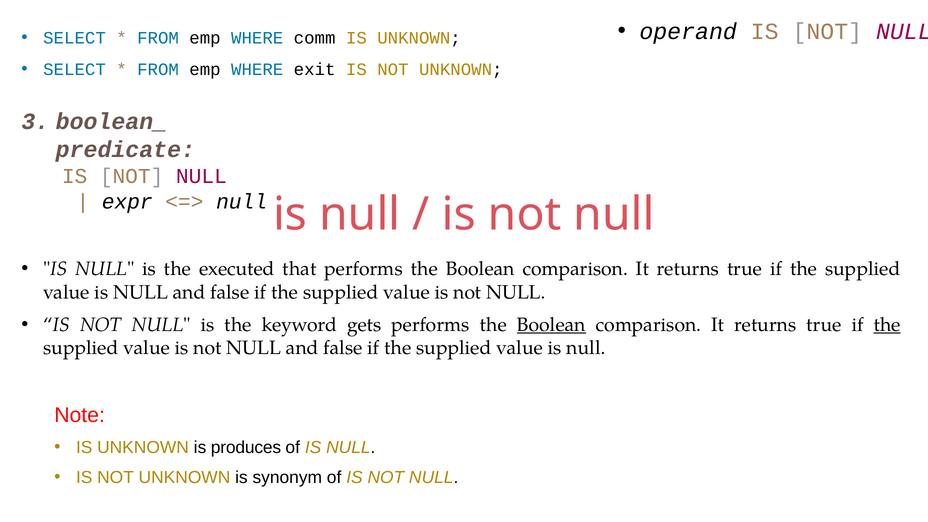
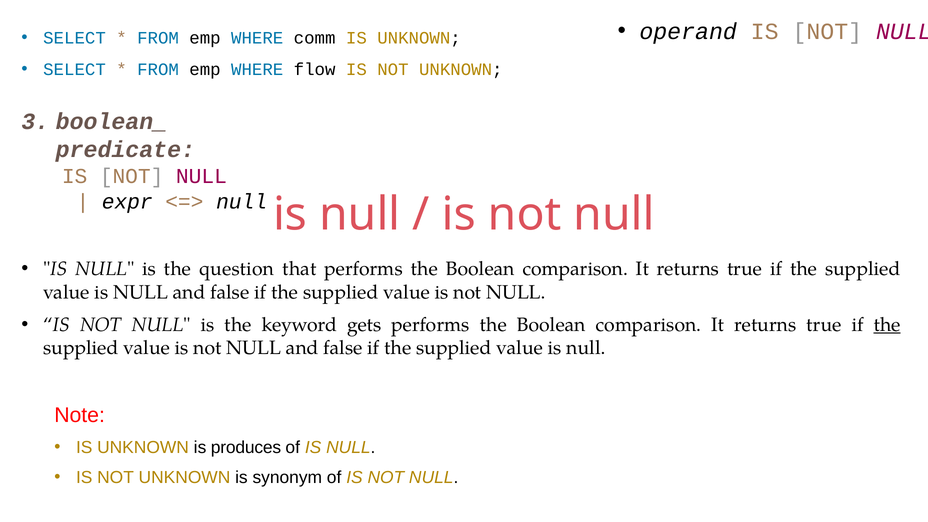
exit: exit -> flow
executed: executed -> question
Boolean at (551, 325) underline: present -> none
